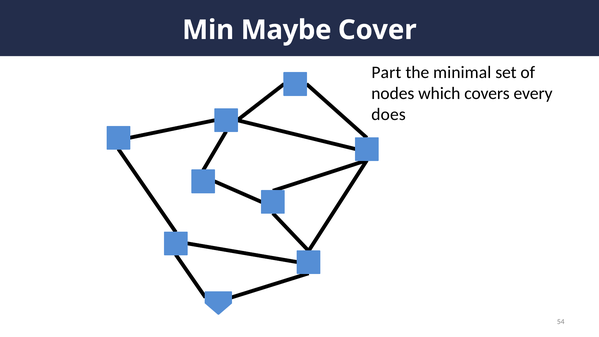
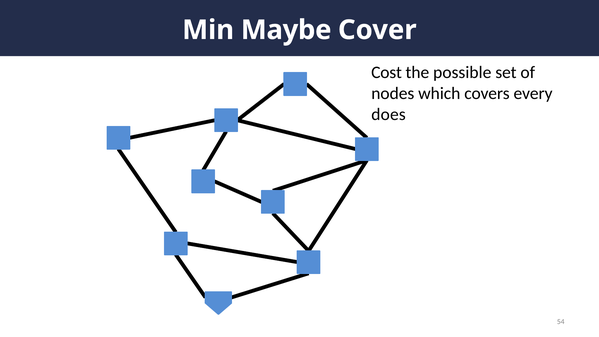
Part: Part -> Cost
minimal: minimal -> possible
